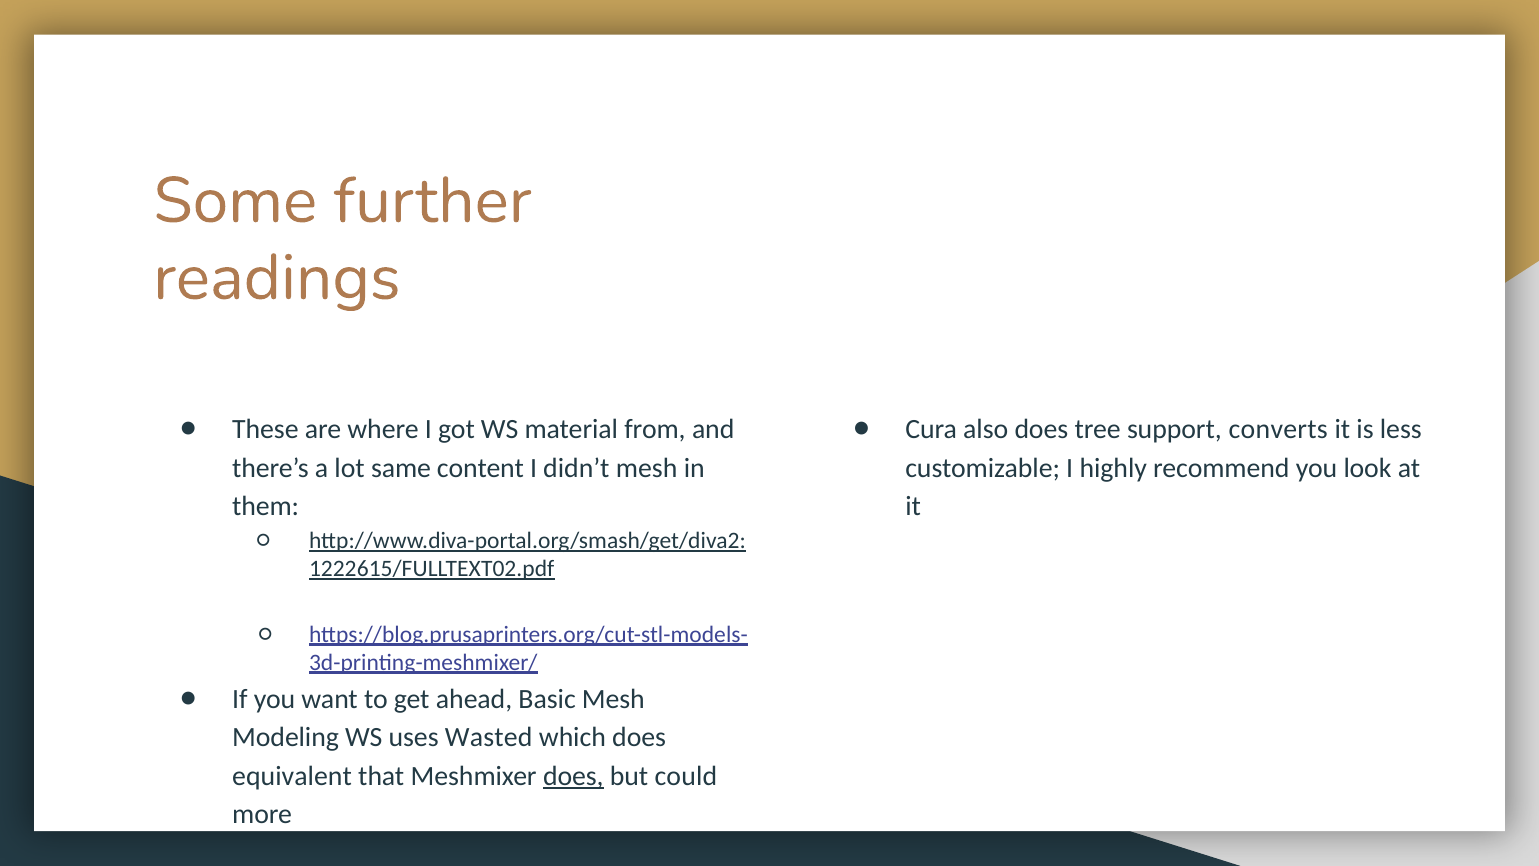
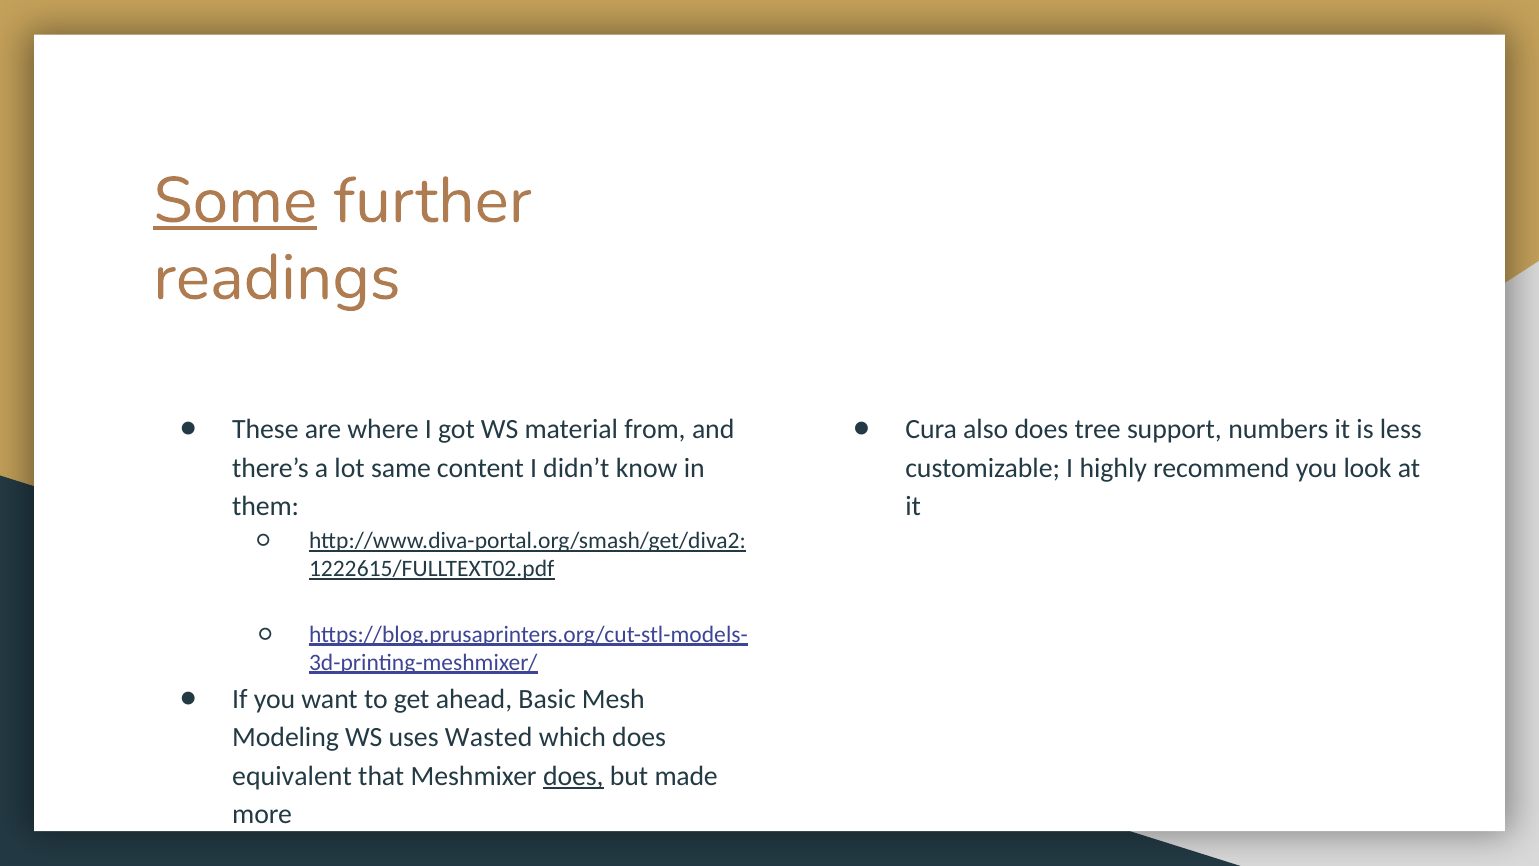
Some underline: none -> present
converts: converts -> numbers
didn’t mesh: mesh -> know
could: could -> made
